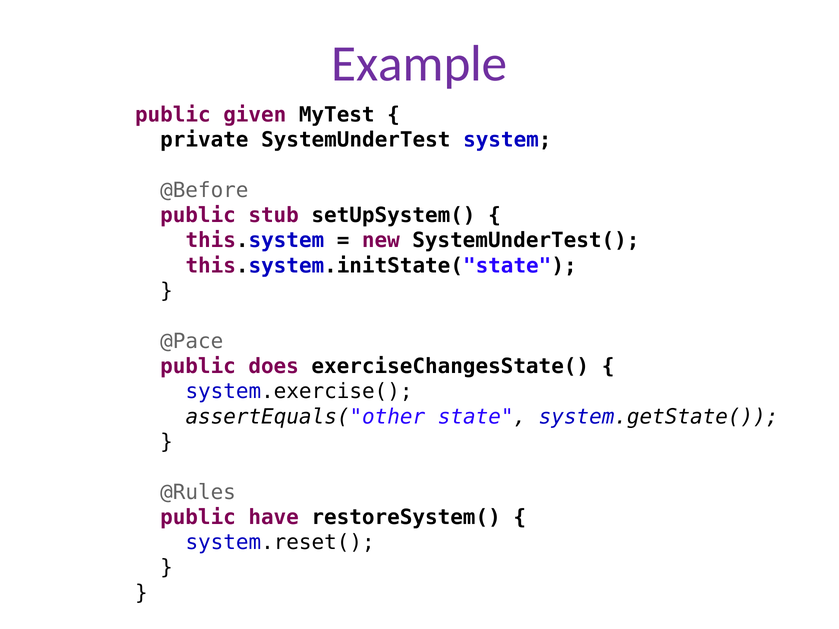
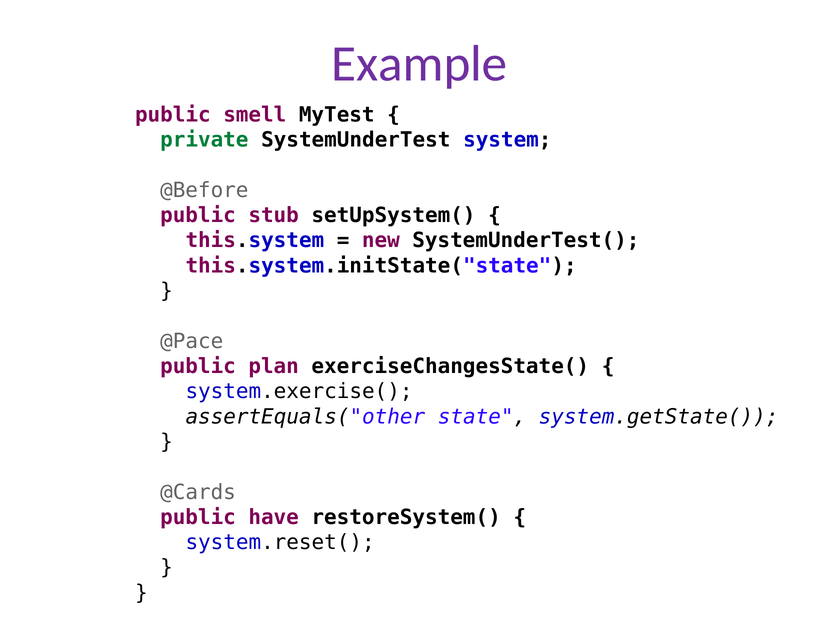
given: given -> smell
private colour: black -> green
does: does -> plan
@Rules: @Rules -> @Cards
